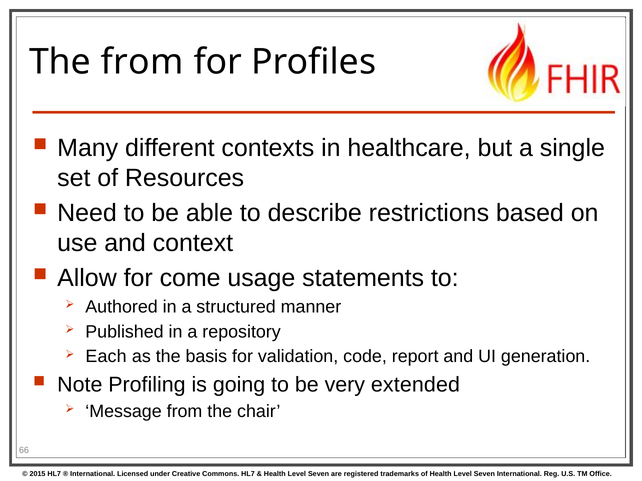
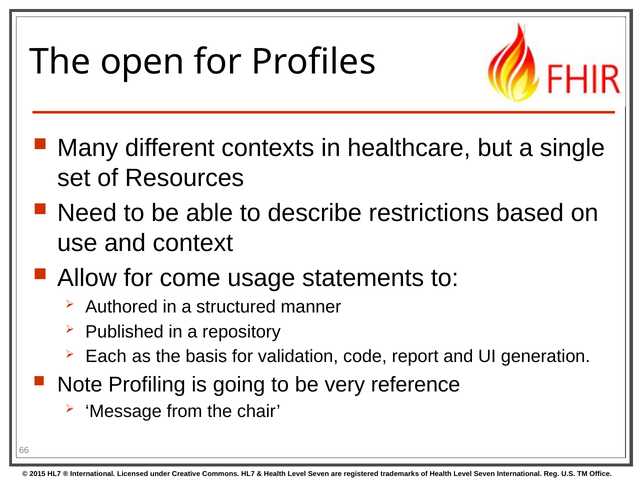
The from: from -> open
extended: extended -> reference
